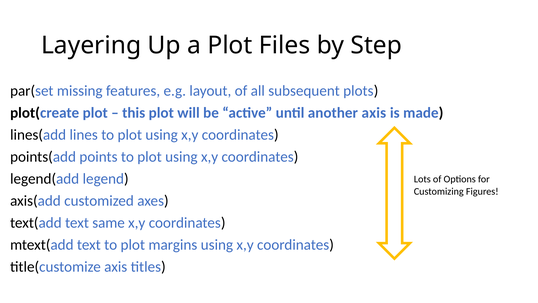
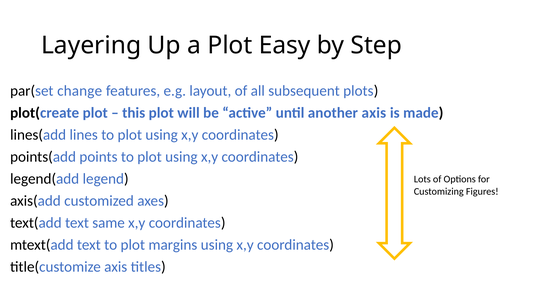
Files: Files -> Easy
missing: missing -> change
